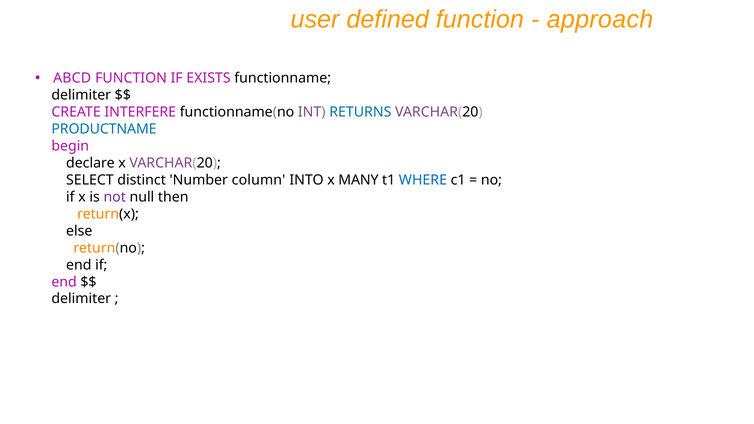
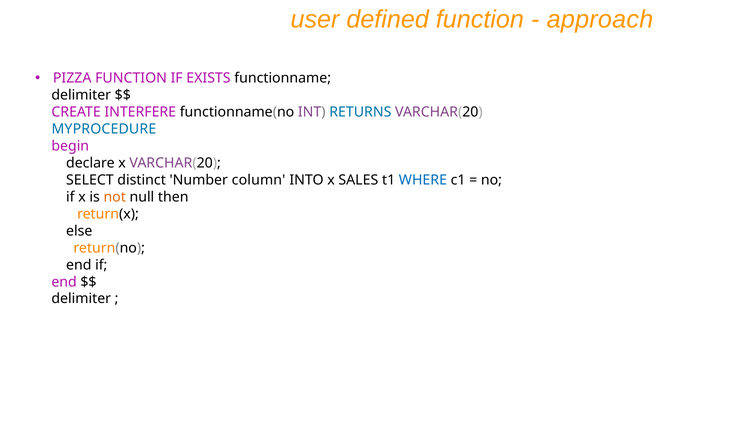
ABCD: ABCD -> PIZZA
PRODUCTNAME: PRODUCTNAME -> MYPROCEDURE
MANY: MANY -> SALES
not colour: purple -> orange
